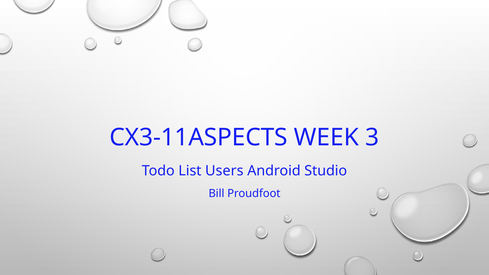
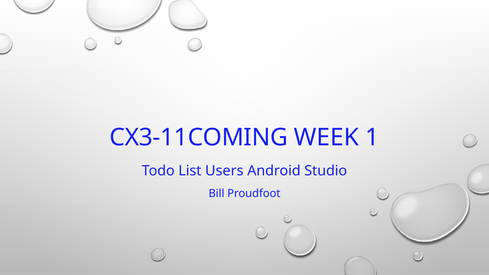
CX3-11ASPECTS: CX3-11ASPECTS -> CX3-11COMING
3: 3 -> 1
